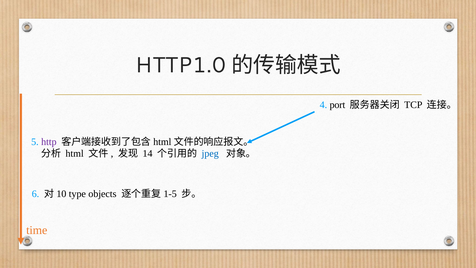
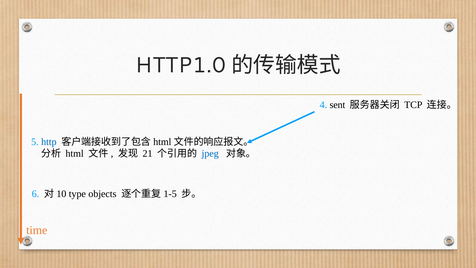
port: port -> sent
http colour: purple -> blue
14: 14 -> 21
